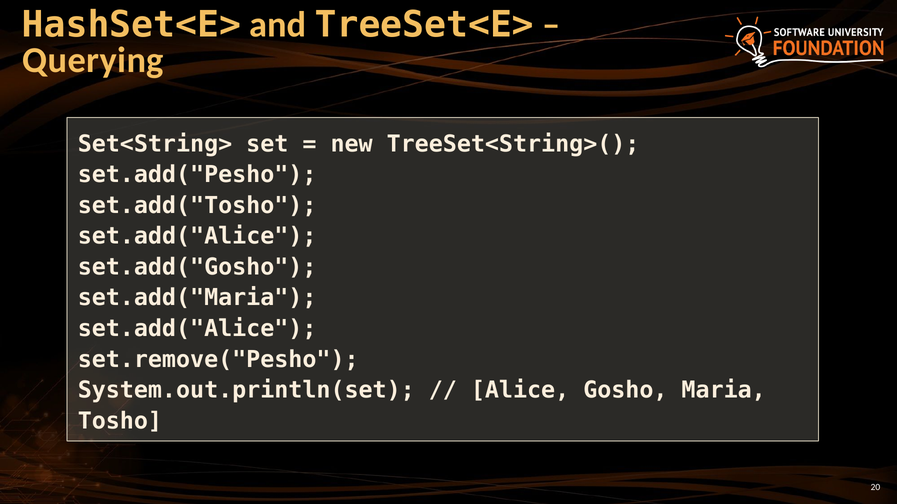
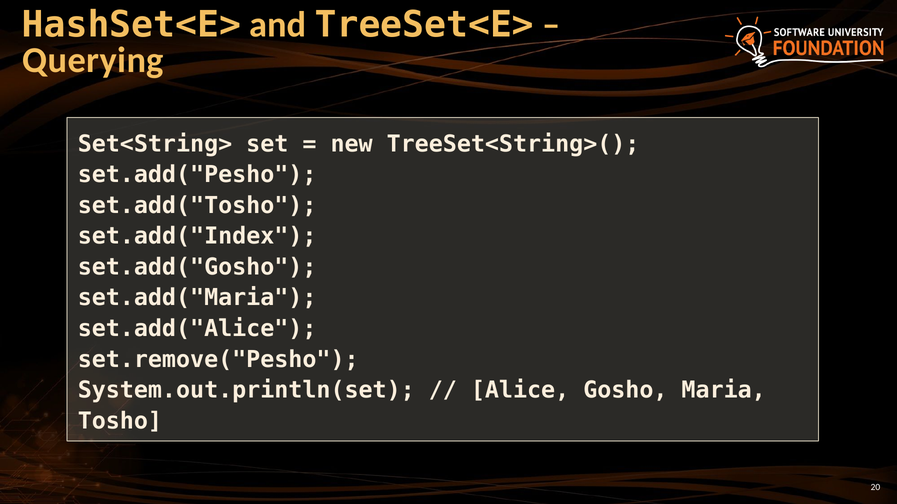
set.add("Alice at (197, 237): set.add("Alice -> set.add("Index
